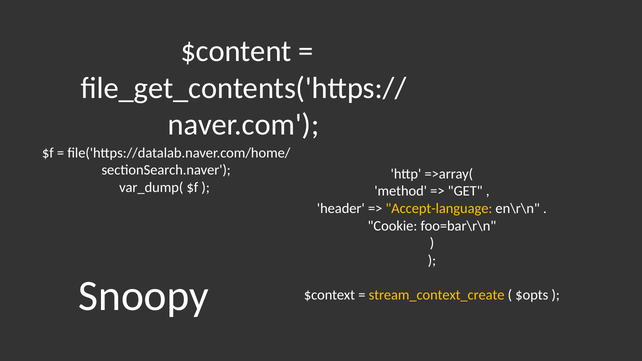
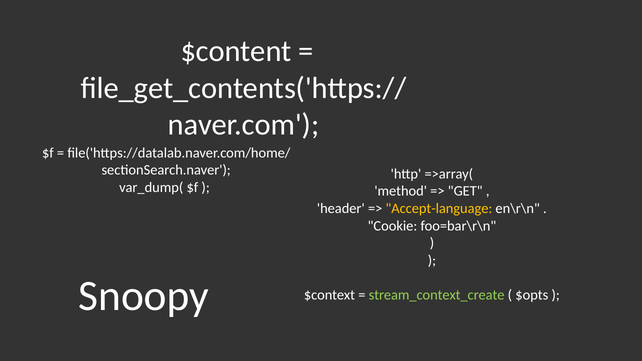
stream_context_create colour: yellow -> light green
